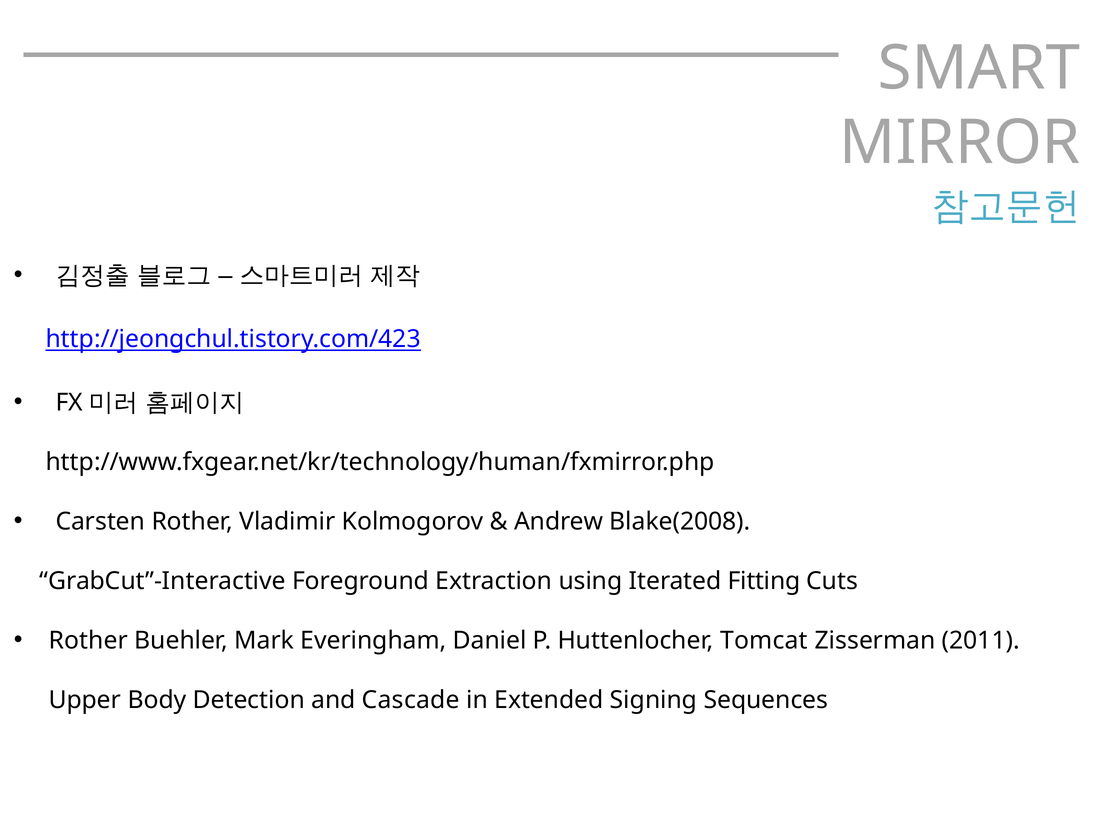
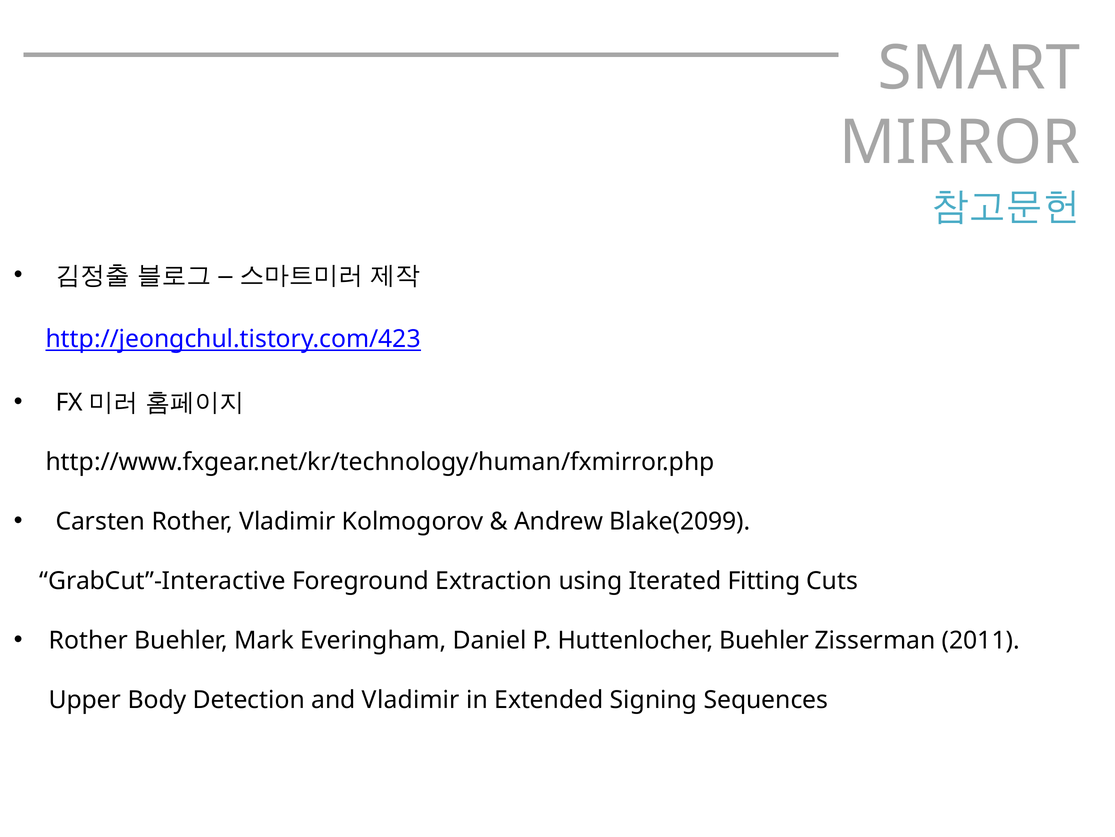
Blake(2008: Blake(2008 -> Blake(2099
Huttenlocher Tomcat: Tomcat -> Buehler
and Cascade: Cascade -> Vladimir
